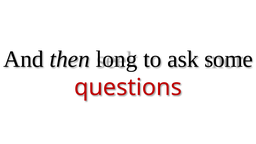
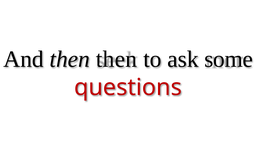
then long: long -> then
